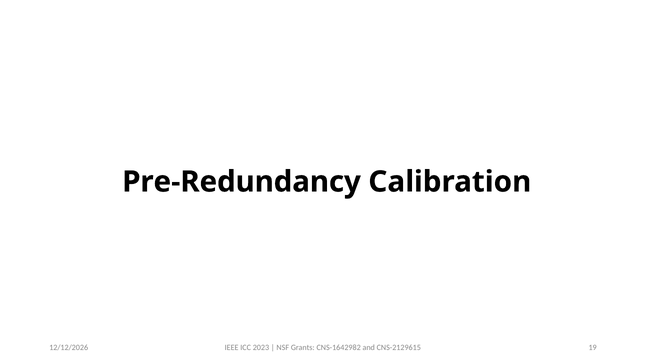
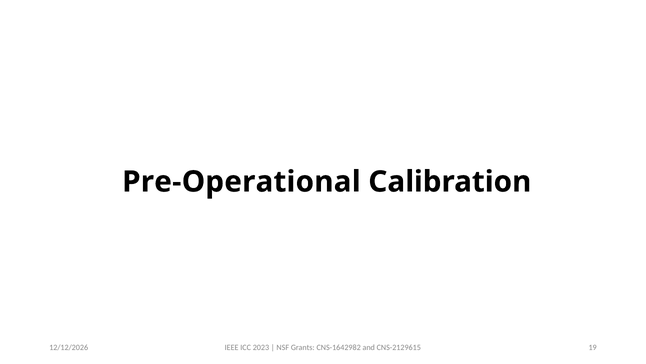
Pre-Redundancy: Pre-Redundancy -> Pre-Operational
